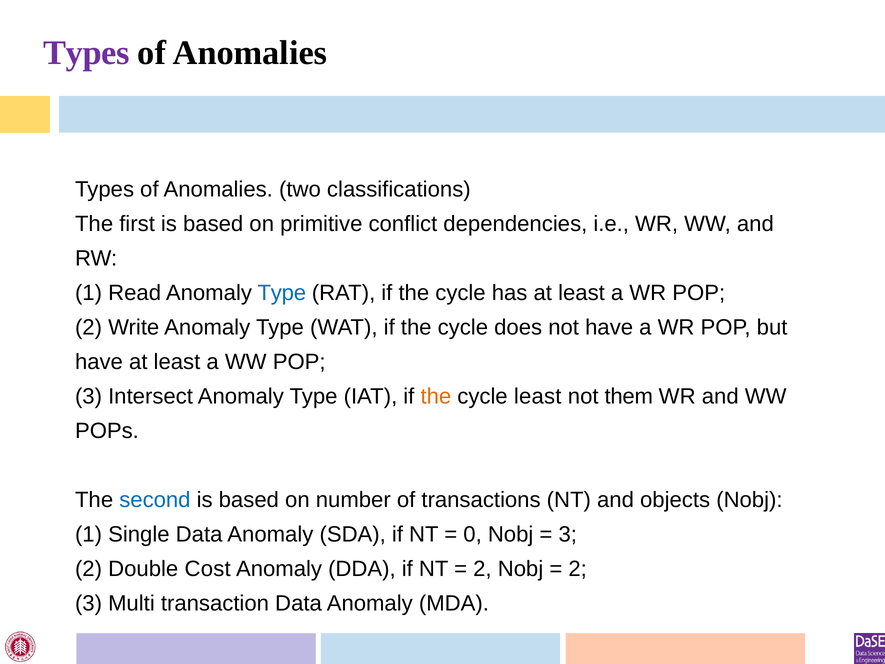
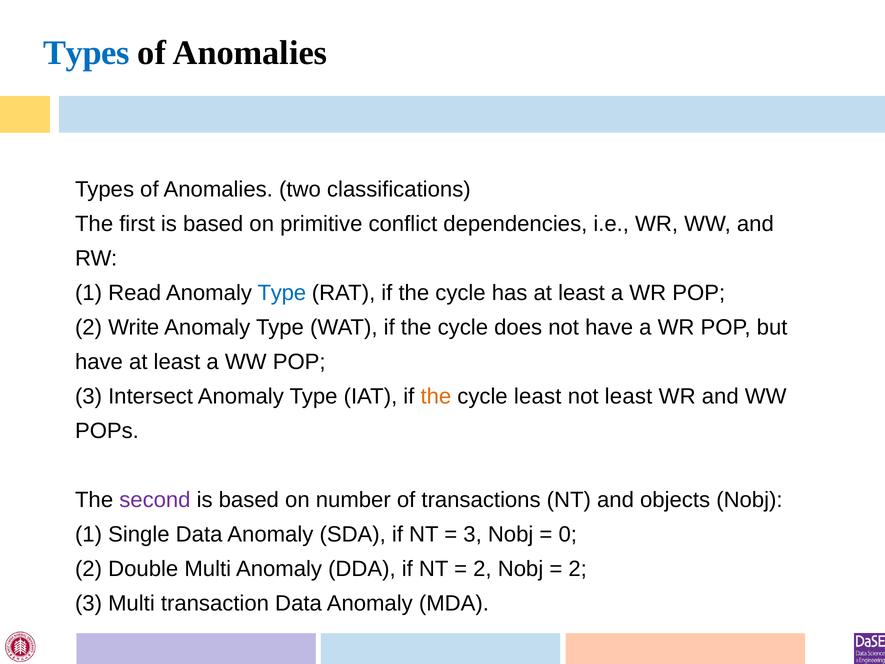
Types at (86, 53) colour: purple -> blue
not them: them -> least
second colour: blue -> purple
0 at (473, 534): 0 -> 3
3 at (568, 534): 3 -> 0
Double Cost: Cost -> Multi
